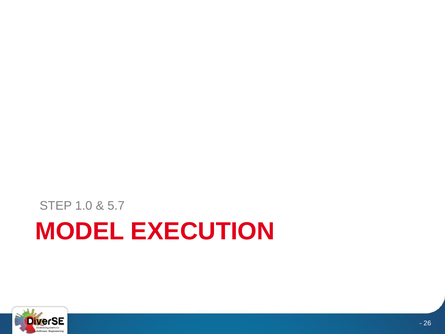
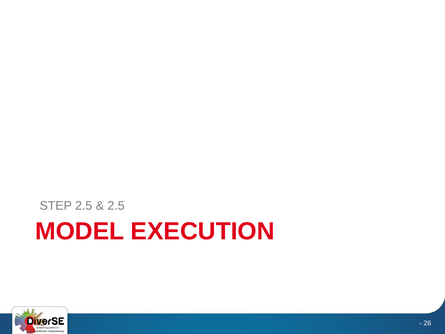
STEP 1.0: 1.0 -> 2.5
5.7 at (116, 206): 5.7 -> 2.5
